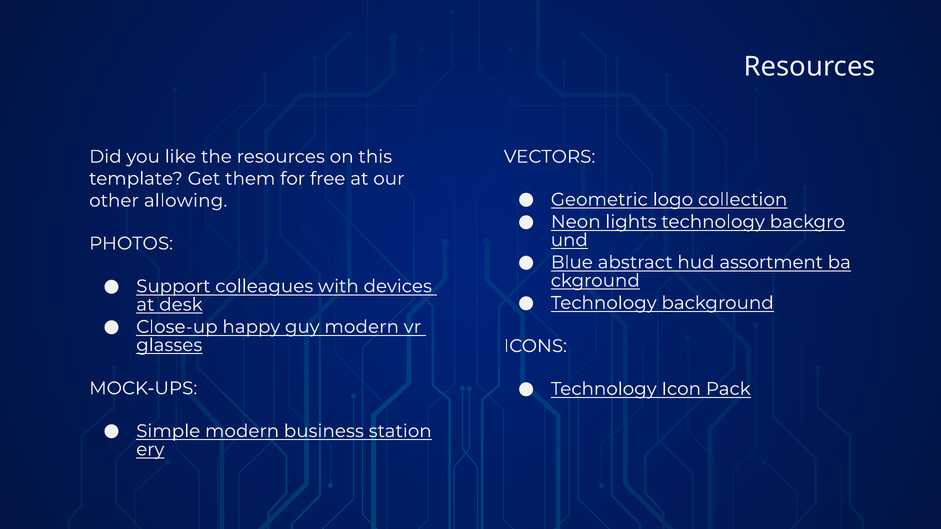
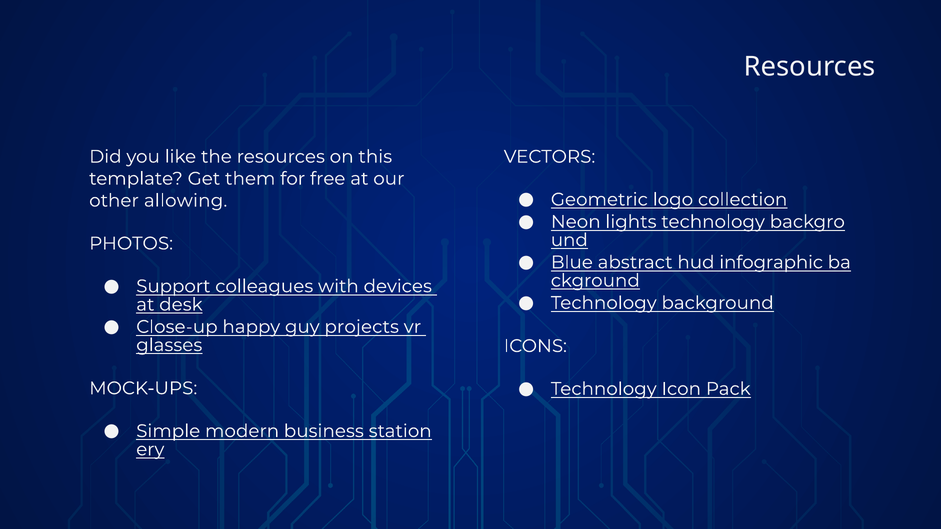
assortment: assortment -> infographic
guy modern: modern -> projects
